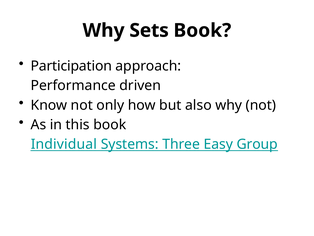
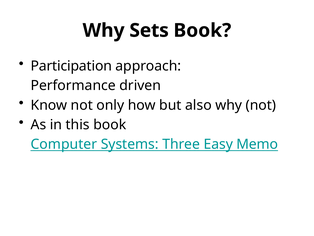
Individual: Individual -> Computer
Group: Group -> Memo
